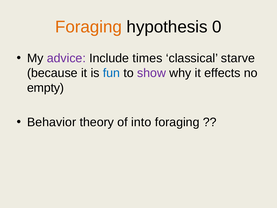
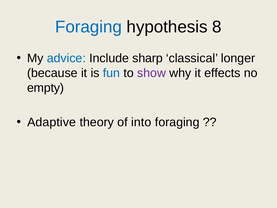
Foraging at (89, 27) colour: orange -> blue
0: 0 -> 8
advice colour: purple -> blue
times: times -> sharp
starve: starve -> longer
Behavior: Behavior -> Adaptive
